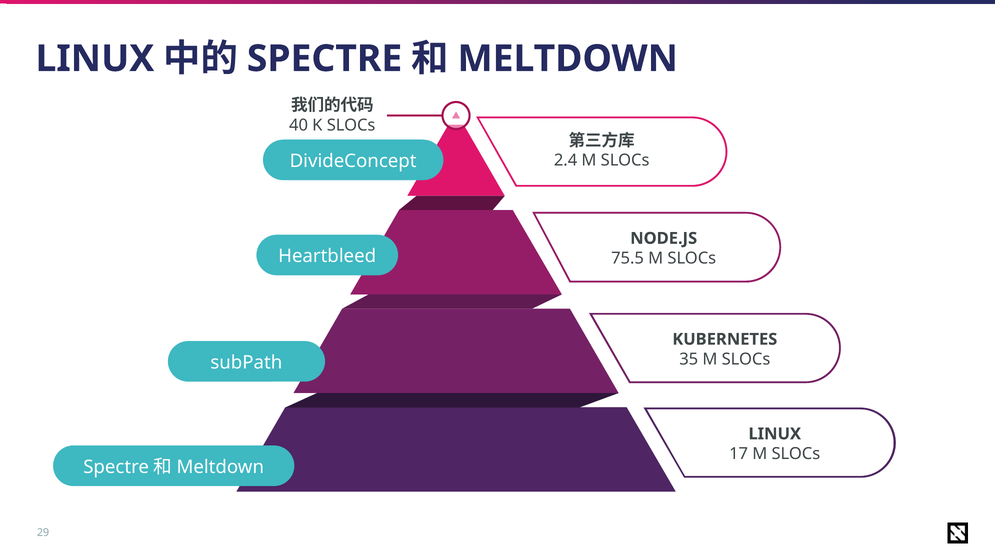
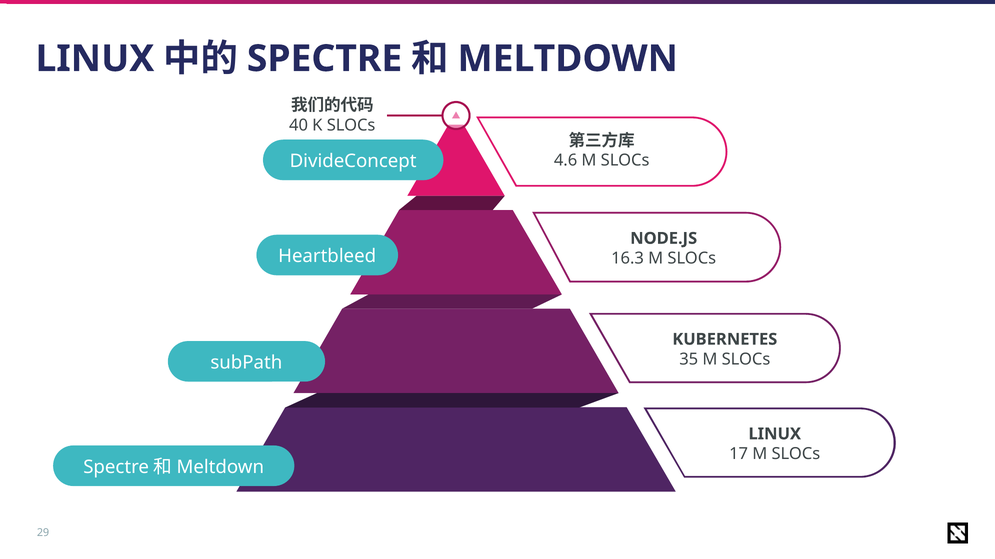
2.4: 2.4 -> 4.6
75.5: 75.5 -> 16.3
